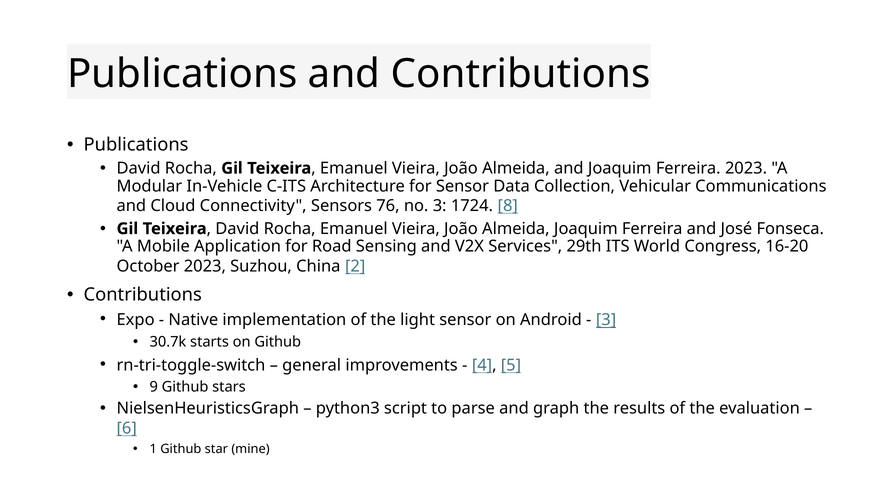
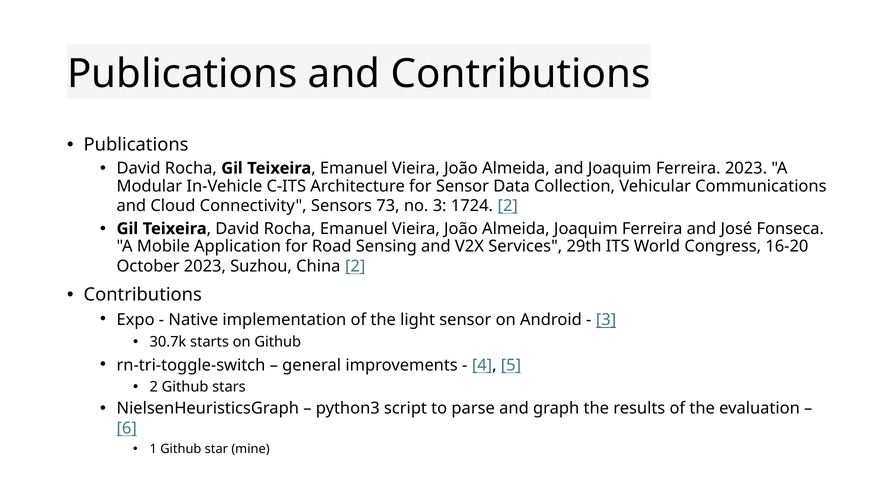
76: 76 -> 73
1724 8: 8 -> 2
9 at (154, 387): 9 -> 2
